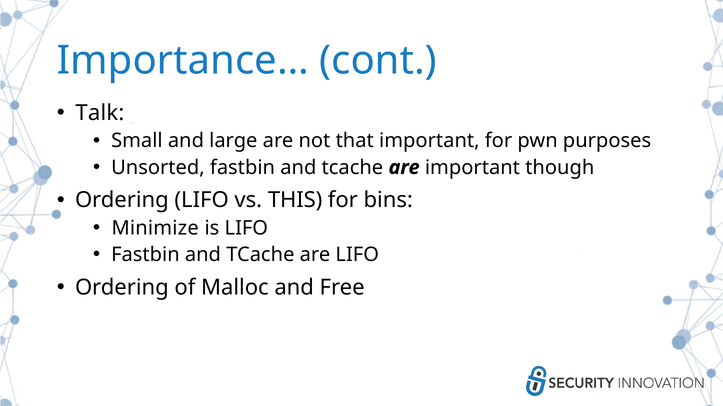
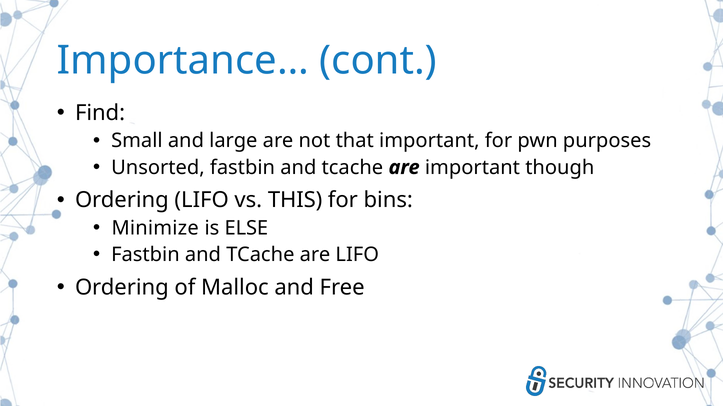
Talk: Talk -> Find
is LIFO: LIFO -> ELSE
